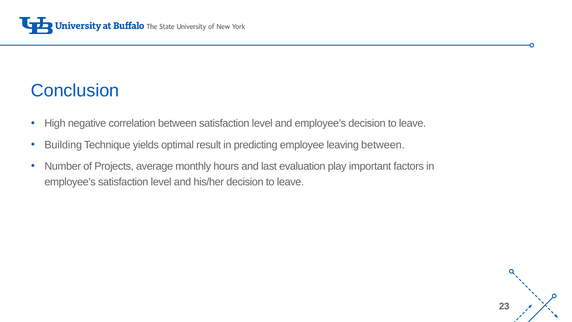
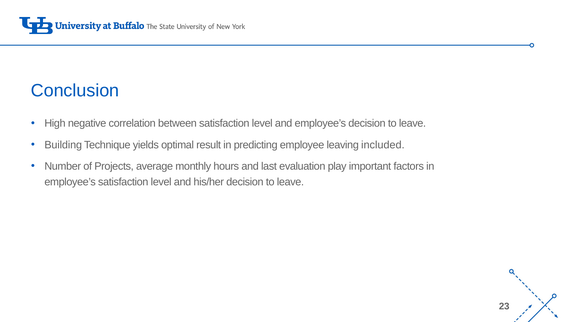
leaving between: between -> included
